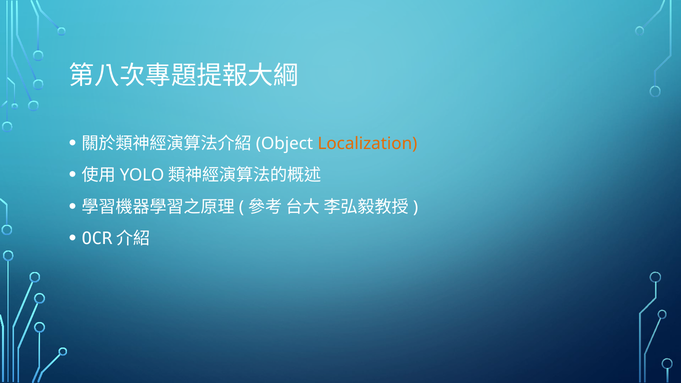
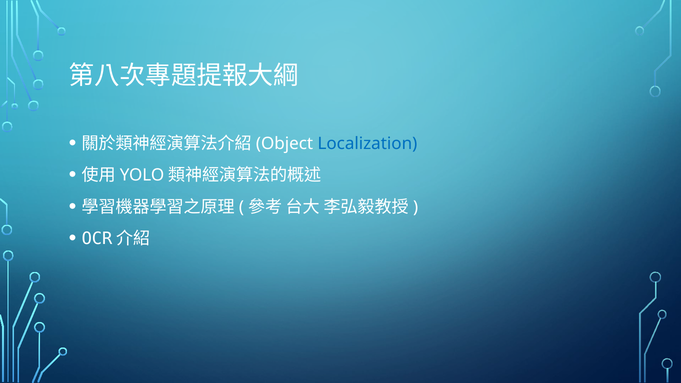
Localization colour: orange -> blue
